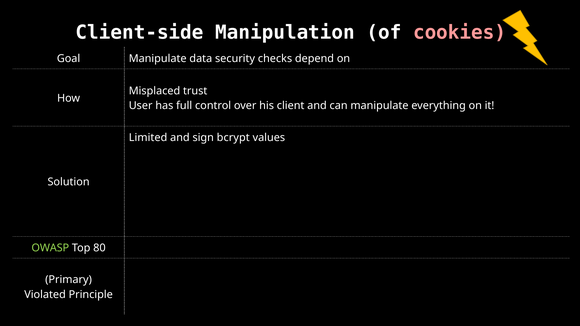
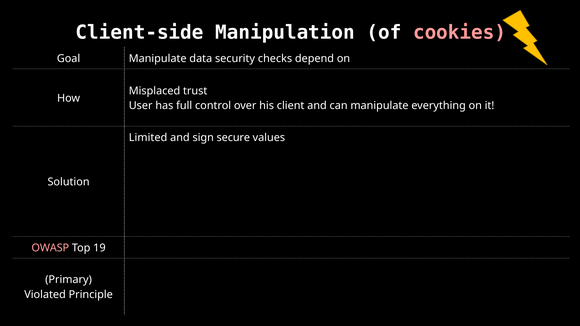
bcrypt: bcrypt -> secure
OWASP colour: light green -> pink
80: 80 -> 19
